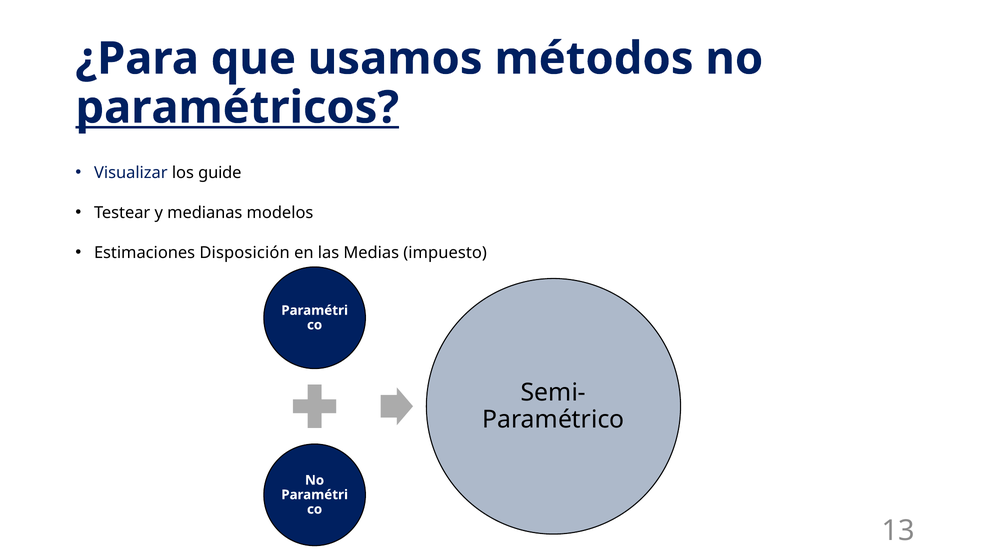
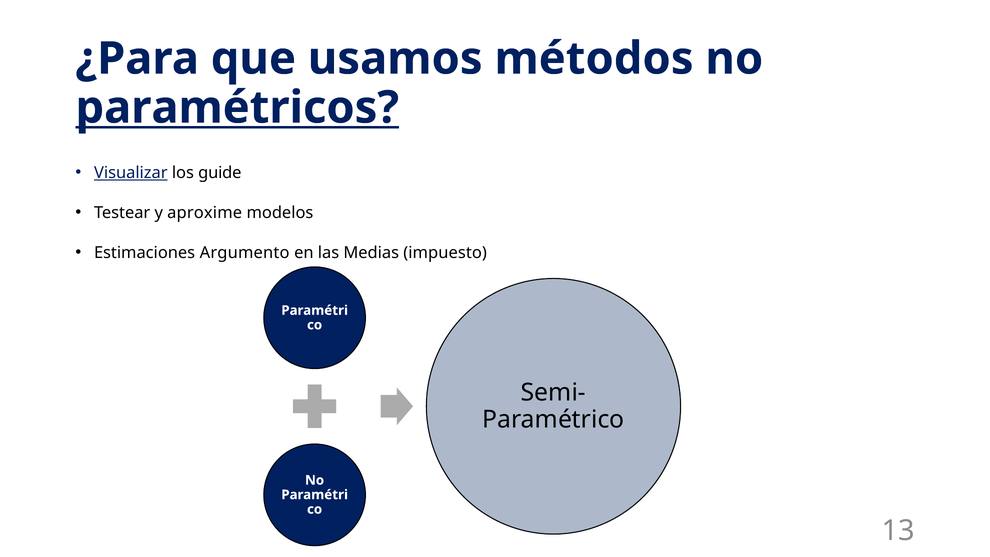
Visualizar underline: none -> present
medianas: medianas -> aproxime
Disposición: Disposición -> Argumento
